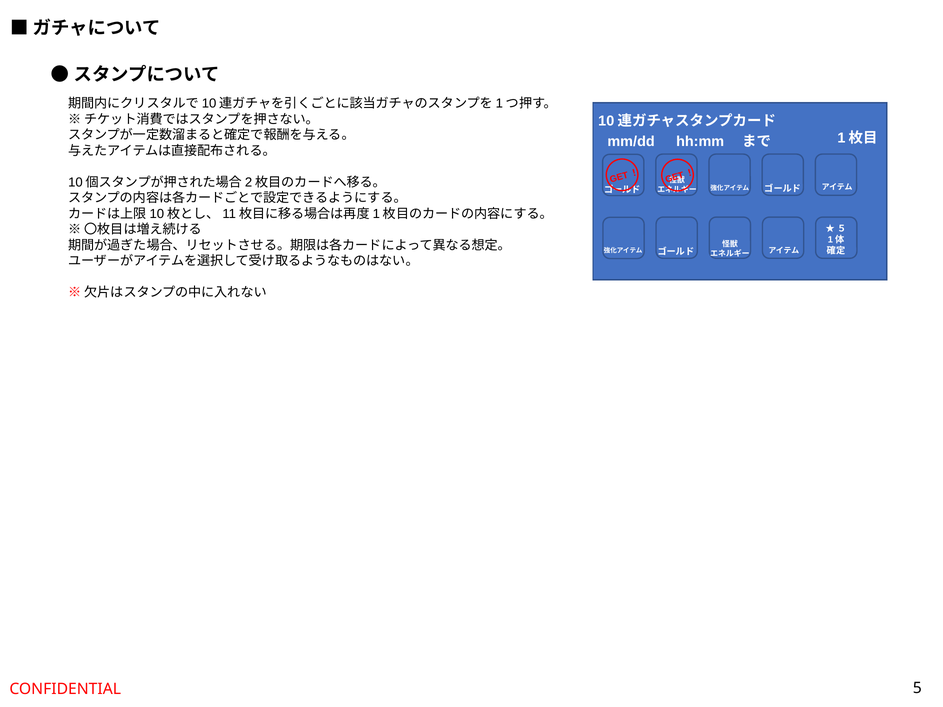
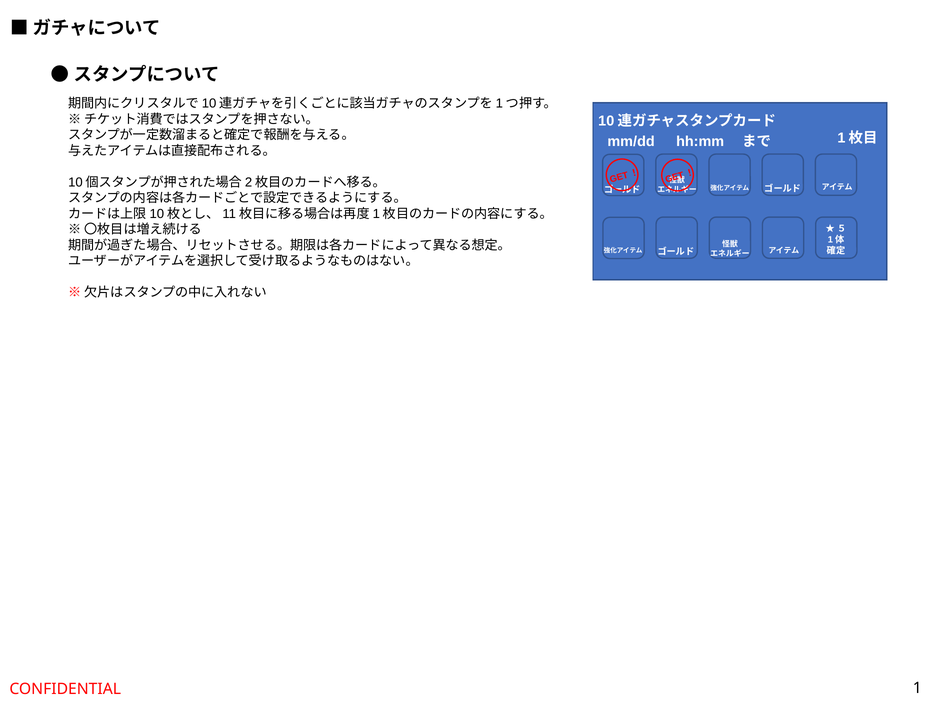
5: 5 -> 1
